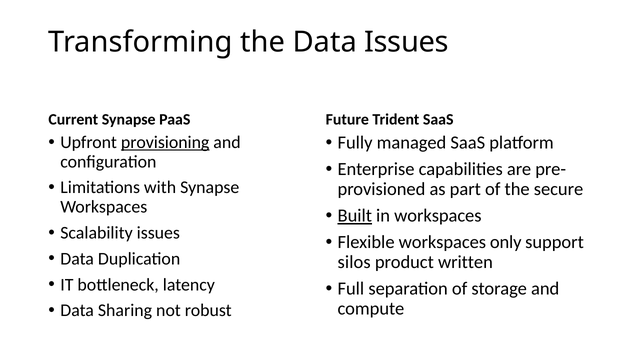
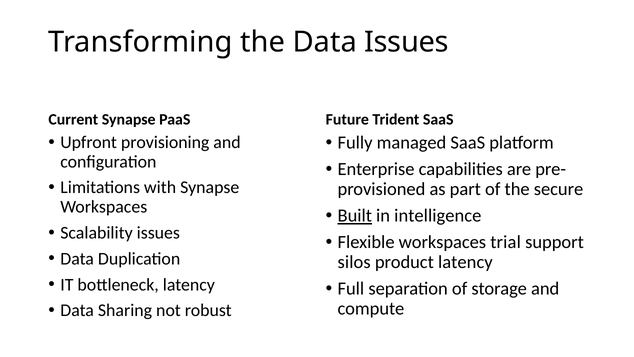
provisioning underline: present -> none
in workspaces: workspaces -> intelligence
only: only -> trial
product written: written -> latency
